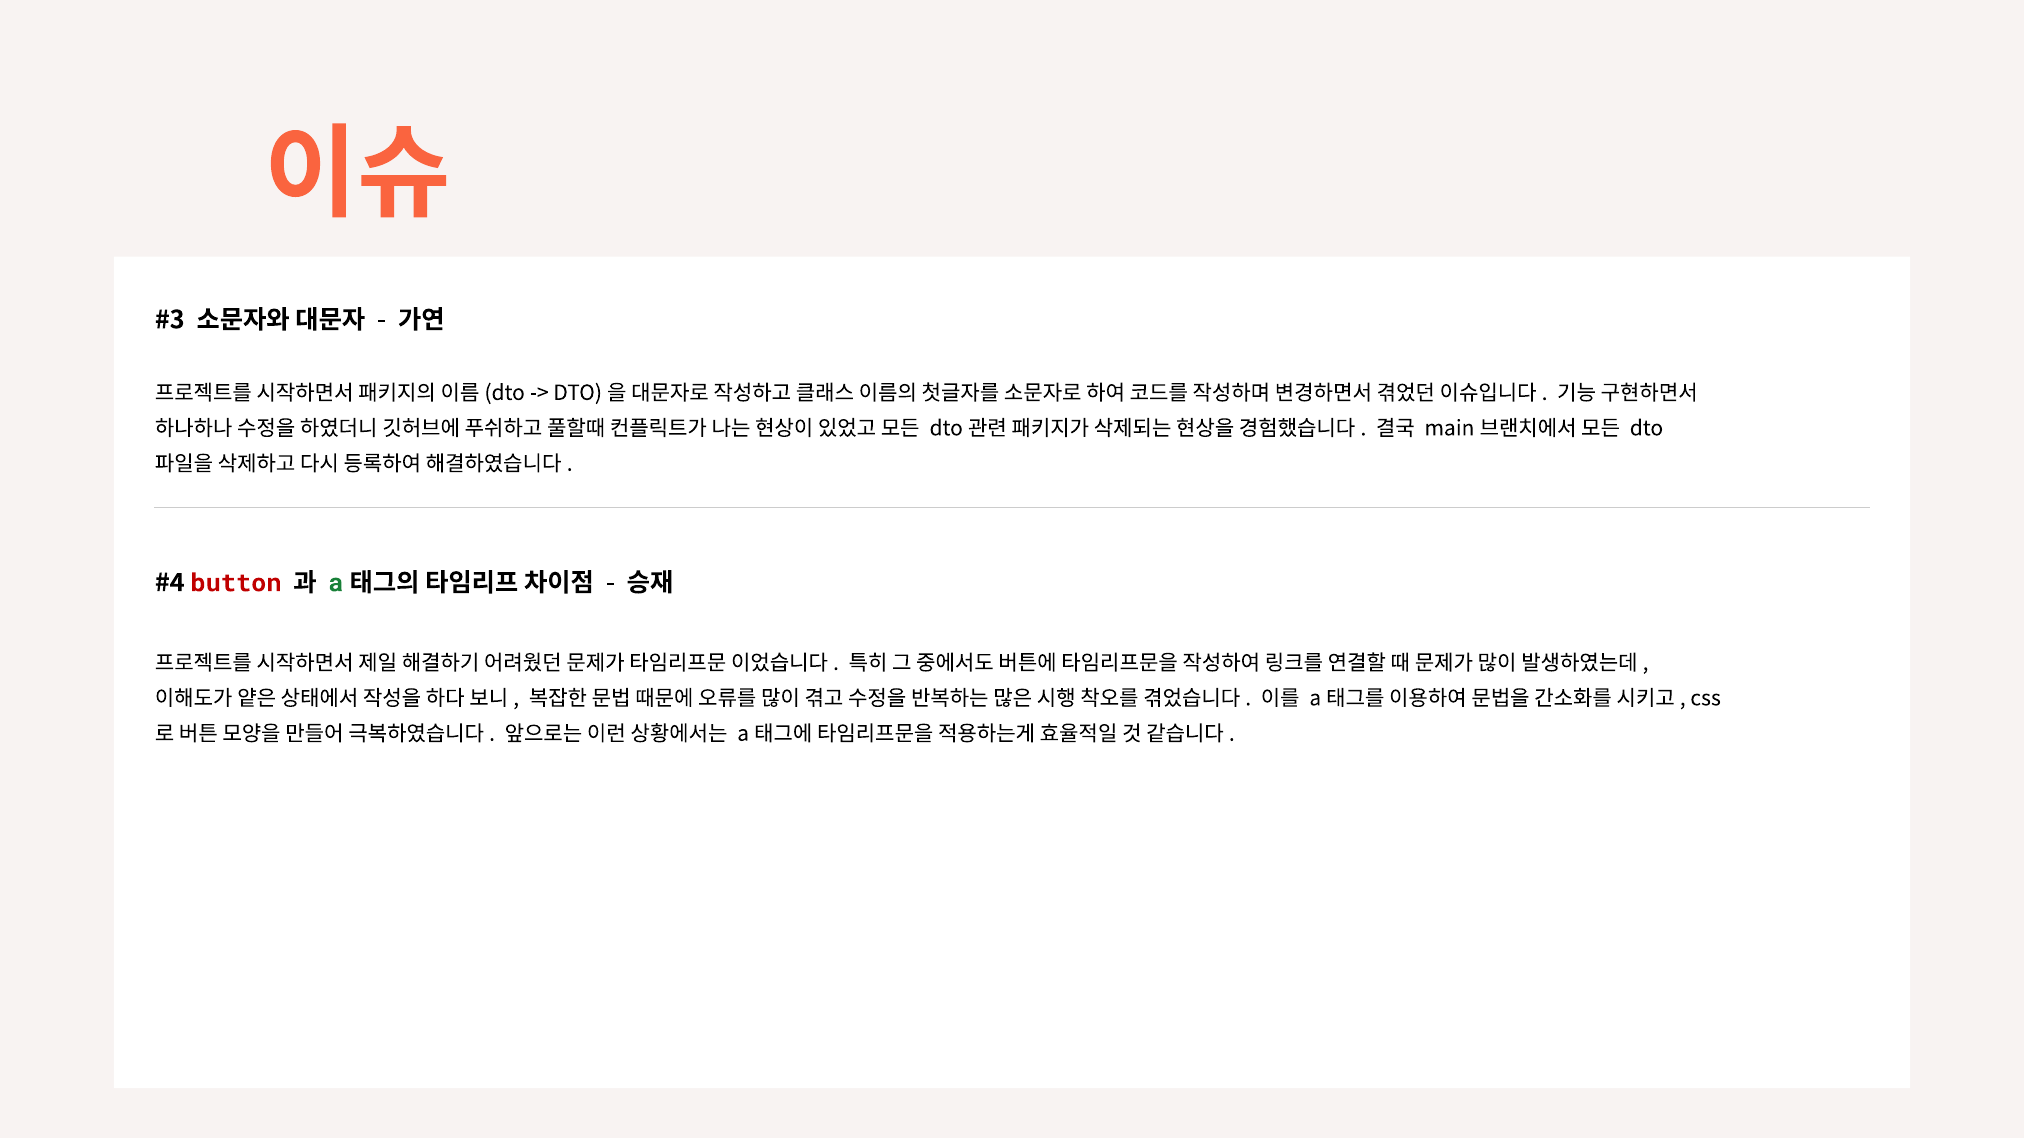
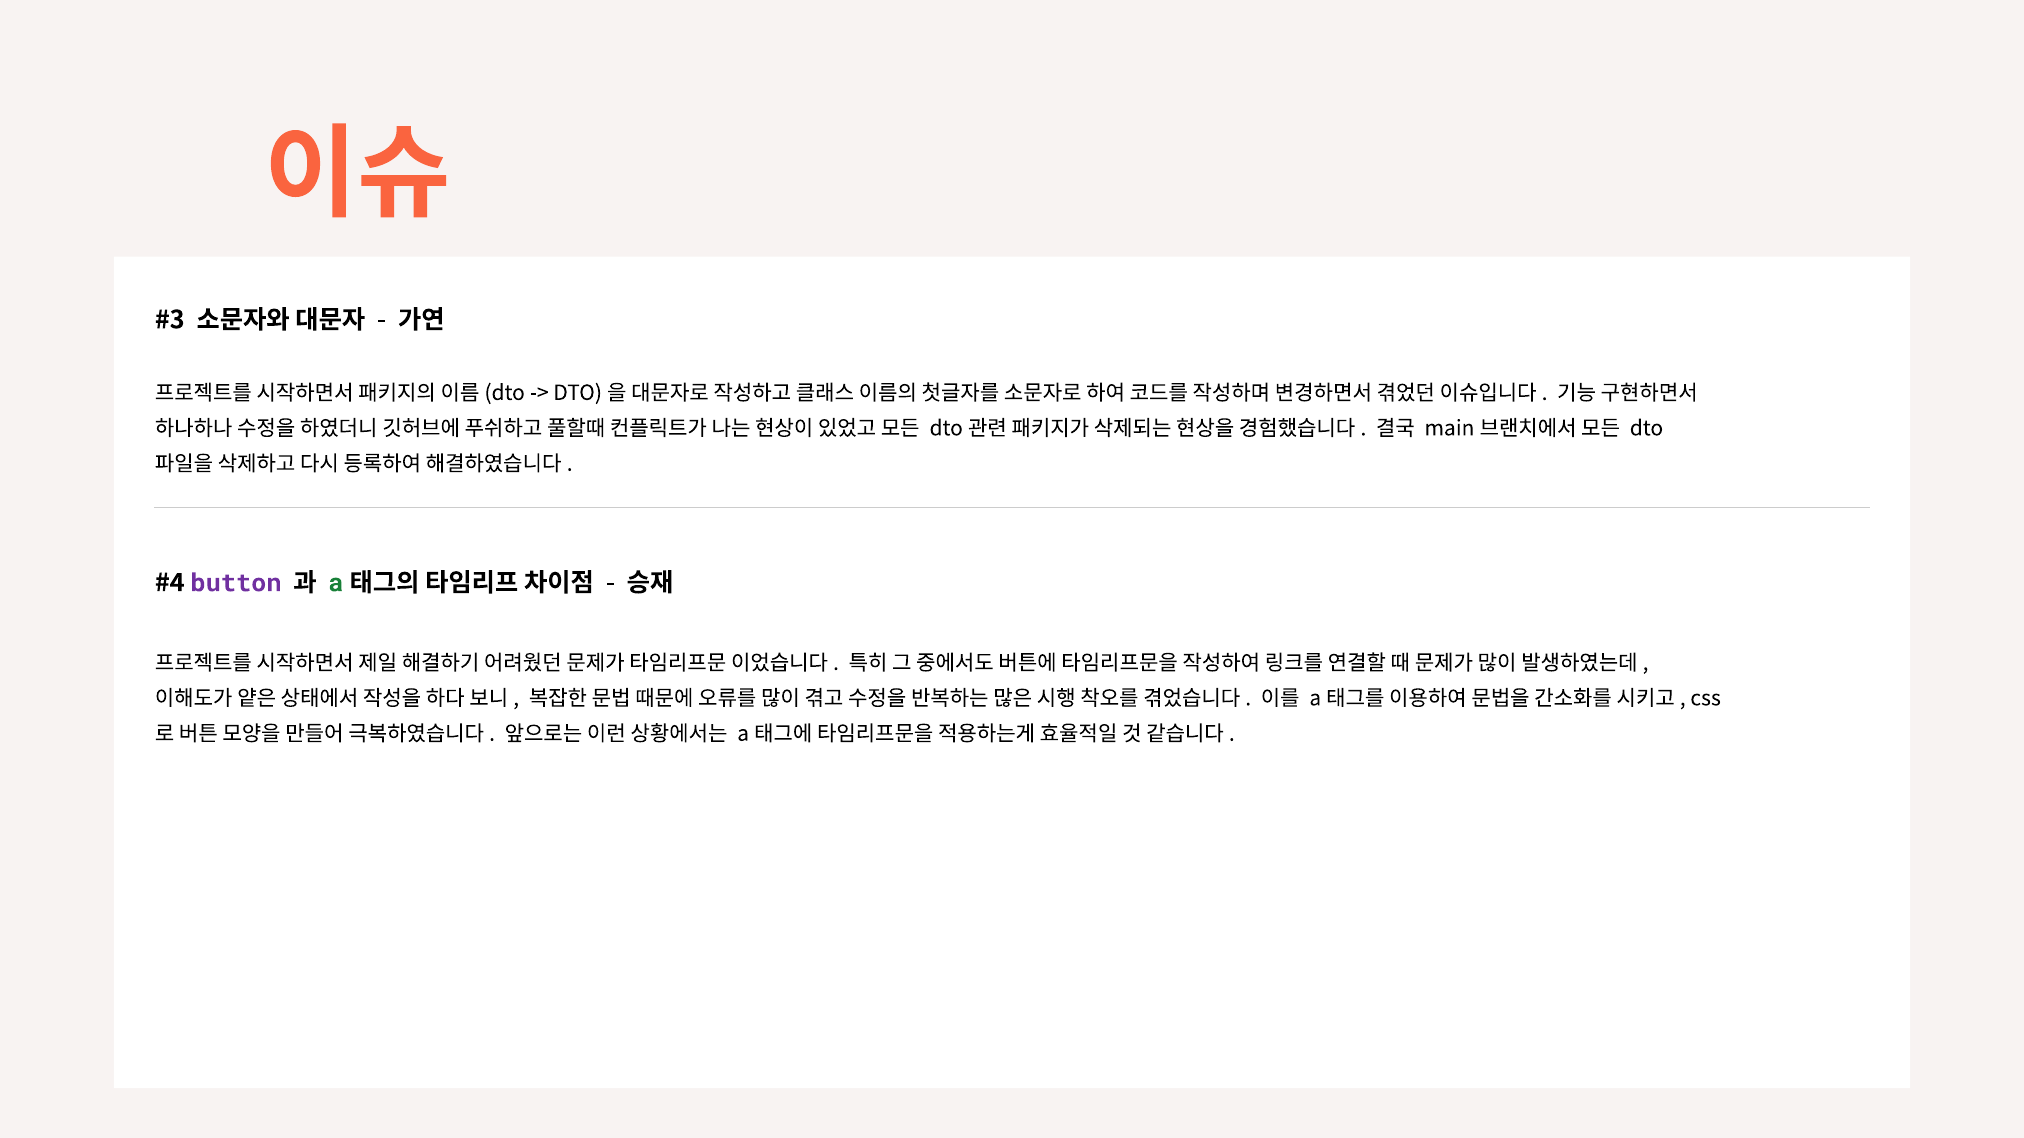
button colour: red -> purple
